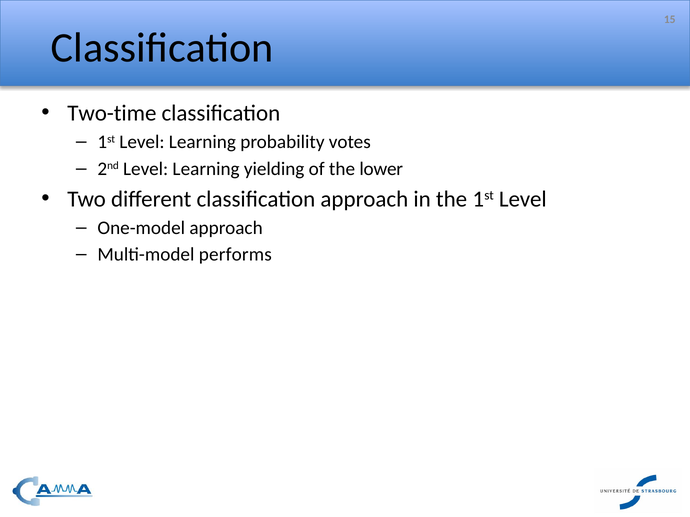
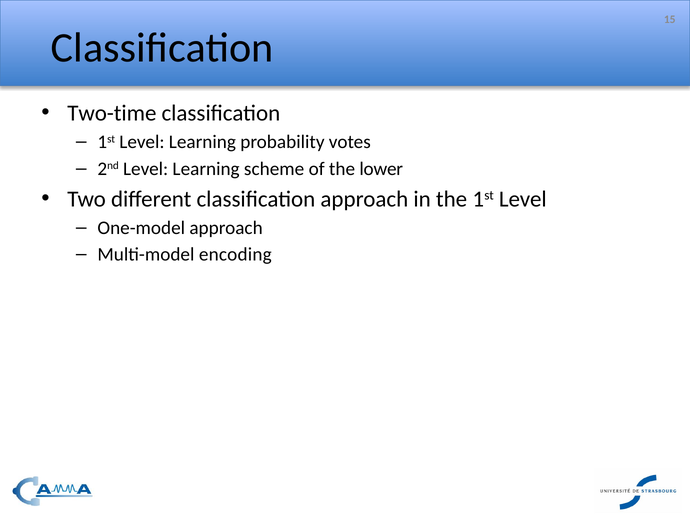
yielding: yielding -> scheme
performs: performs -> encoding
